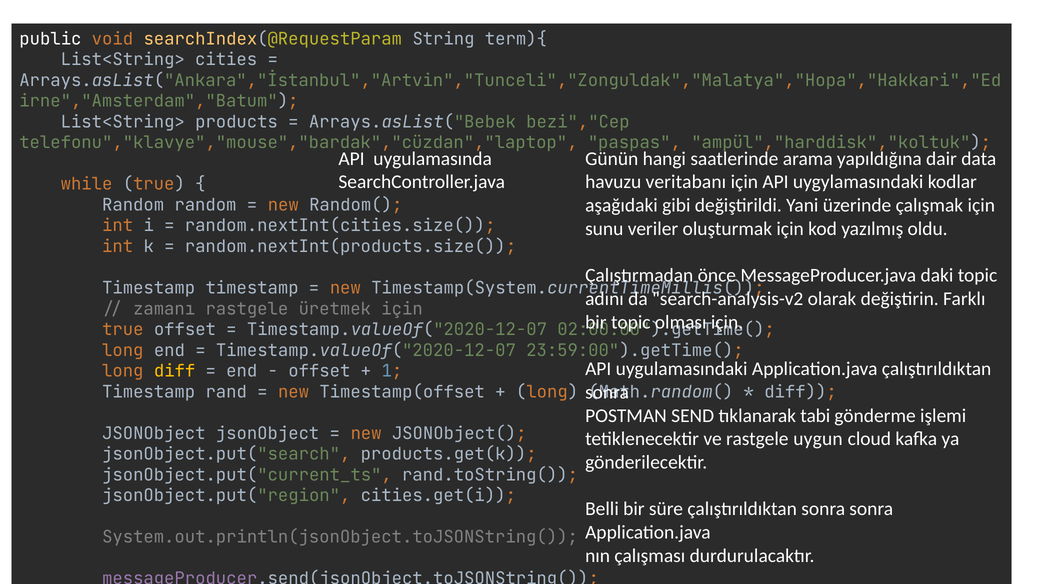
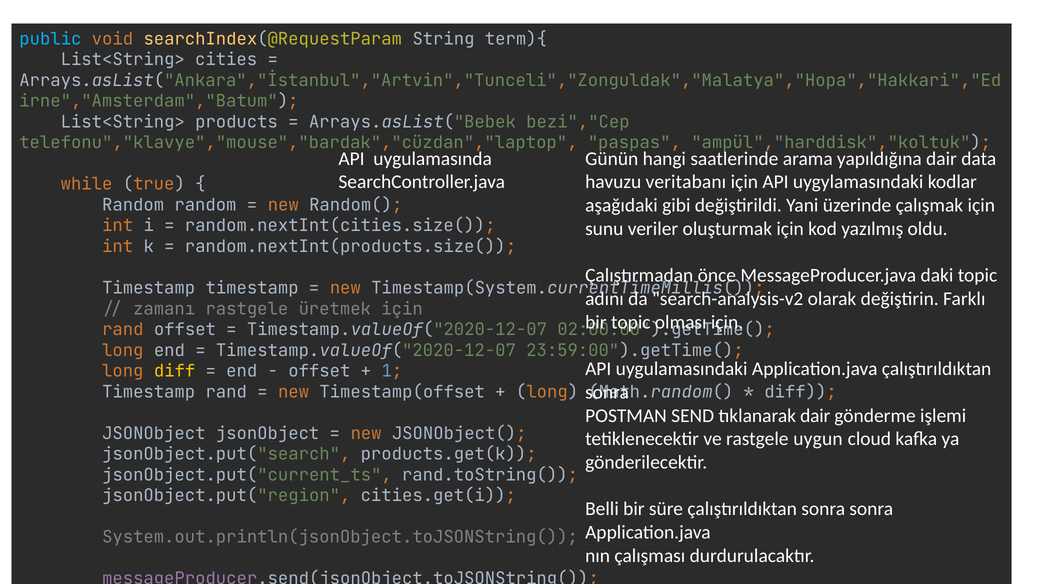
public colour: white -> light blue
true at (123, 329): true -> rand
tıklanarak tabi: tabi -> dair
